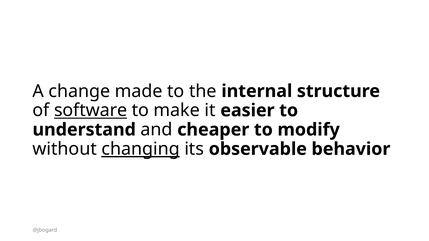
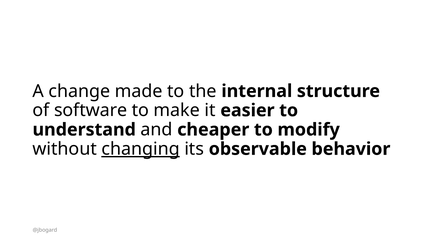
software underline: present -> none
